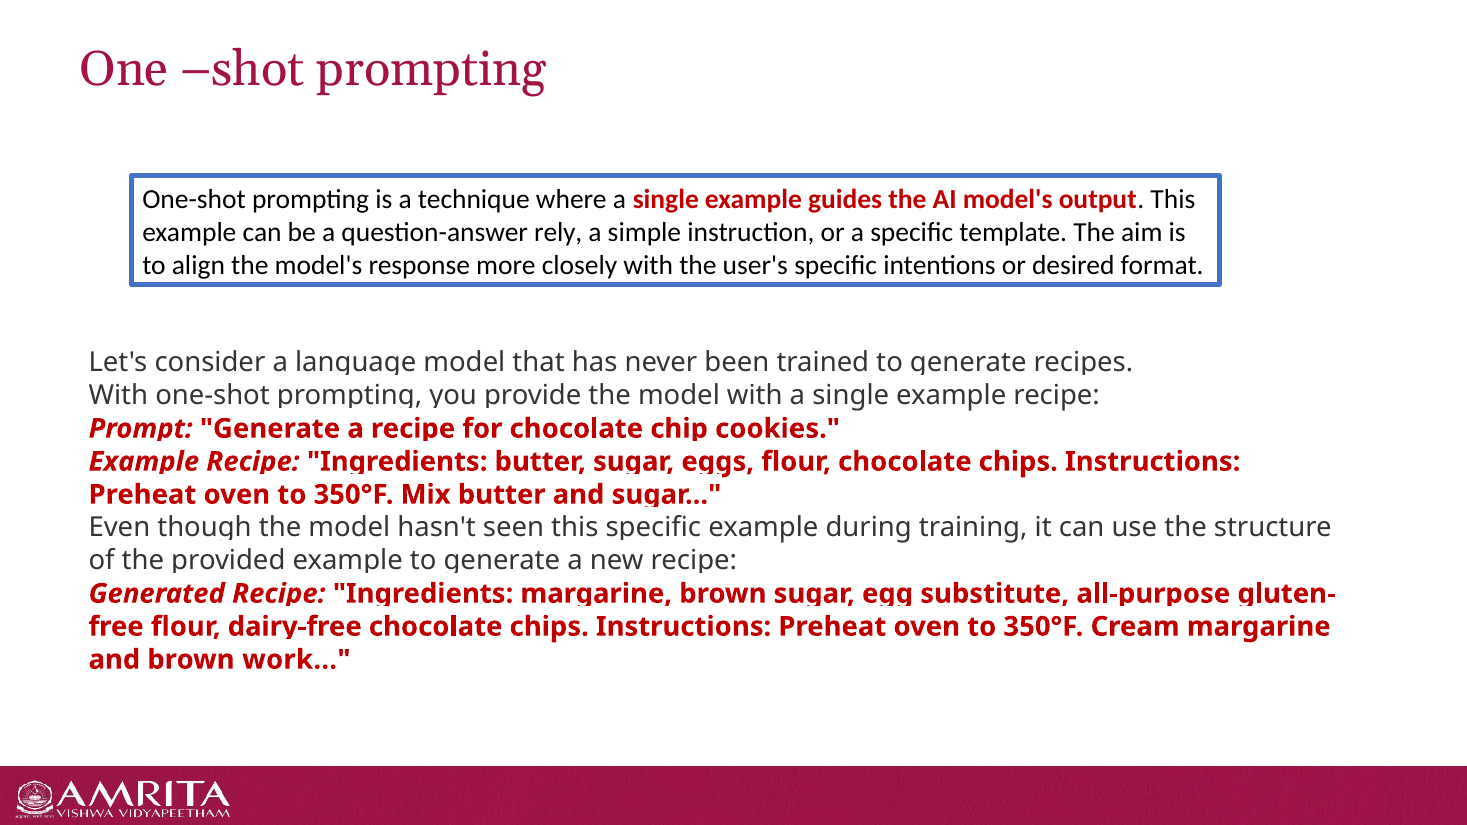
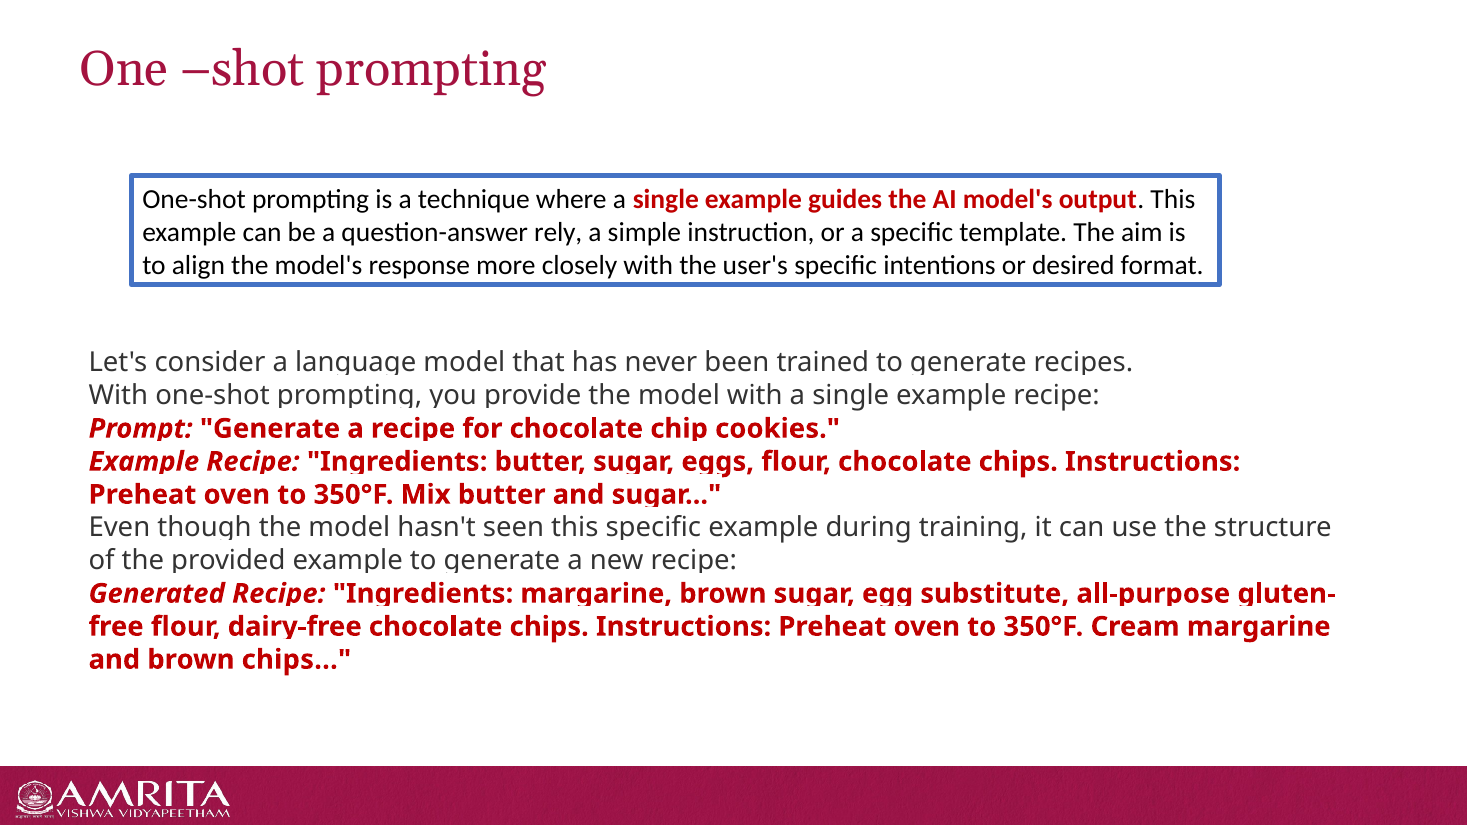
brown work: work -> chips
